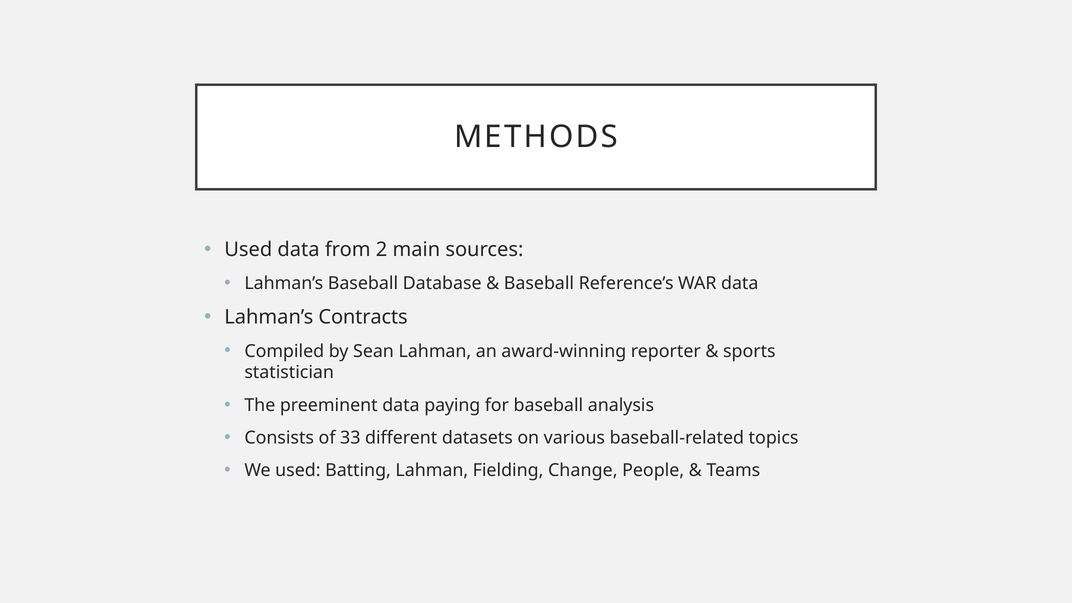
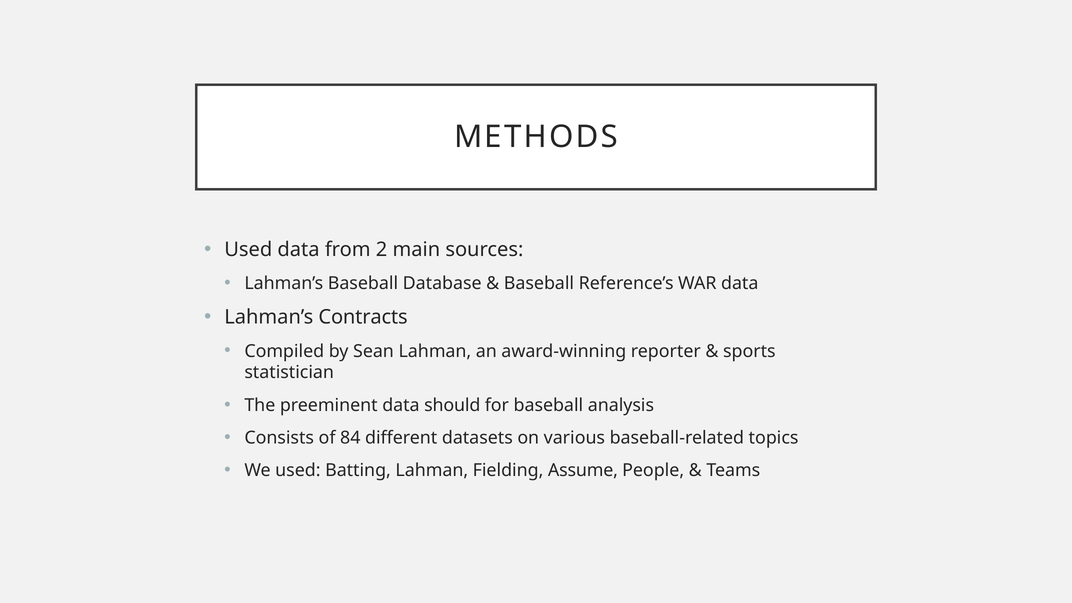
paying: paying -> should
33: 33 -> 84
Change: Change -> Assume
